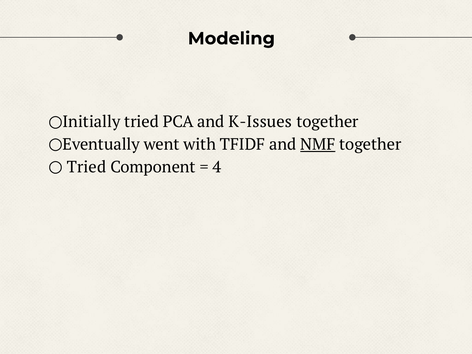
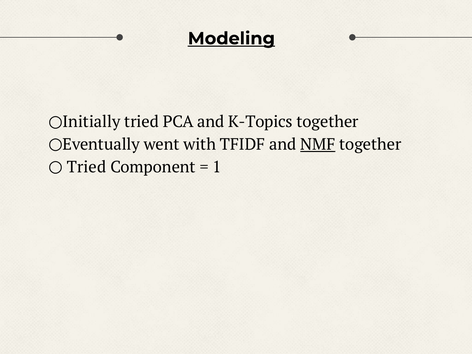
Modeling underline: none -> present
K-Issues: K-Issues -> K-Topics
4: 4 -> 1
